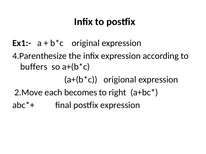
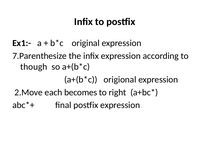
4.Parenthesize: 4.Parenthesize -> 7.Parenthesize
buffers: buffers -> though
